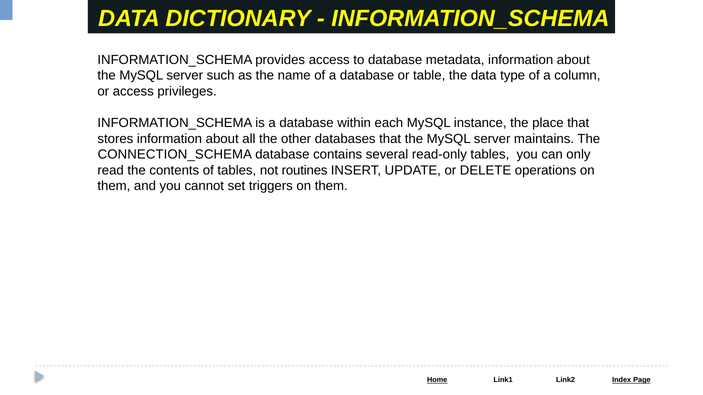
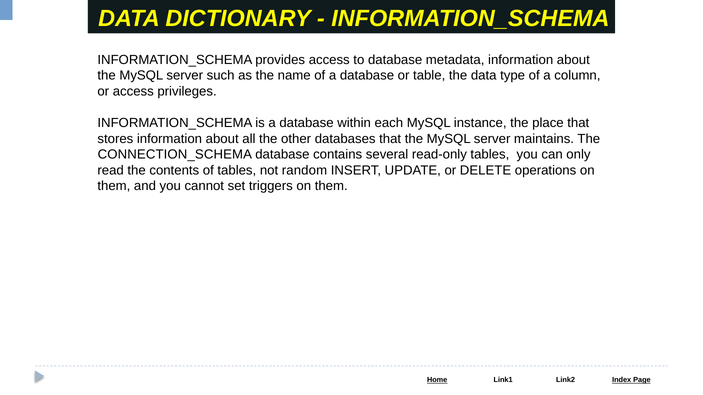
routines: routines -> random
